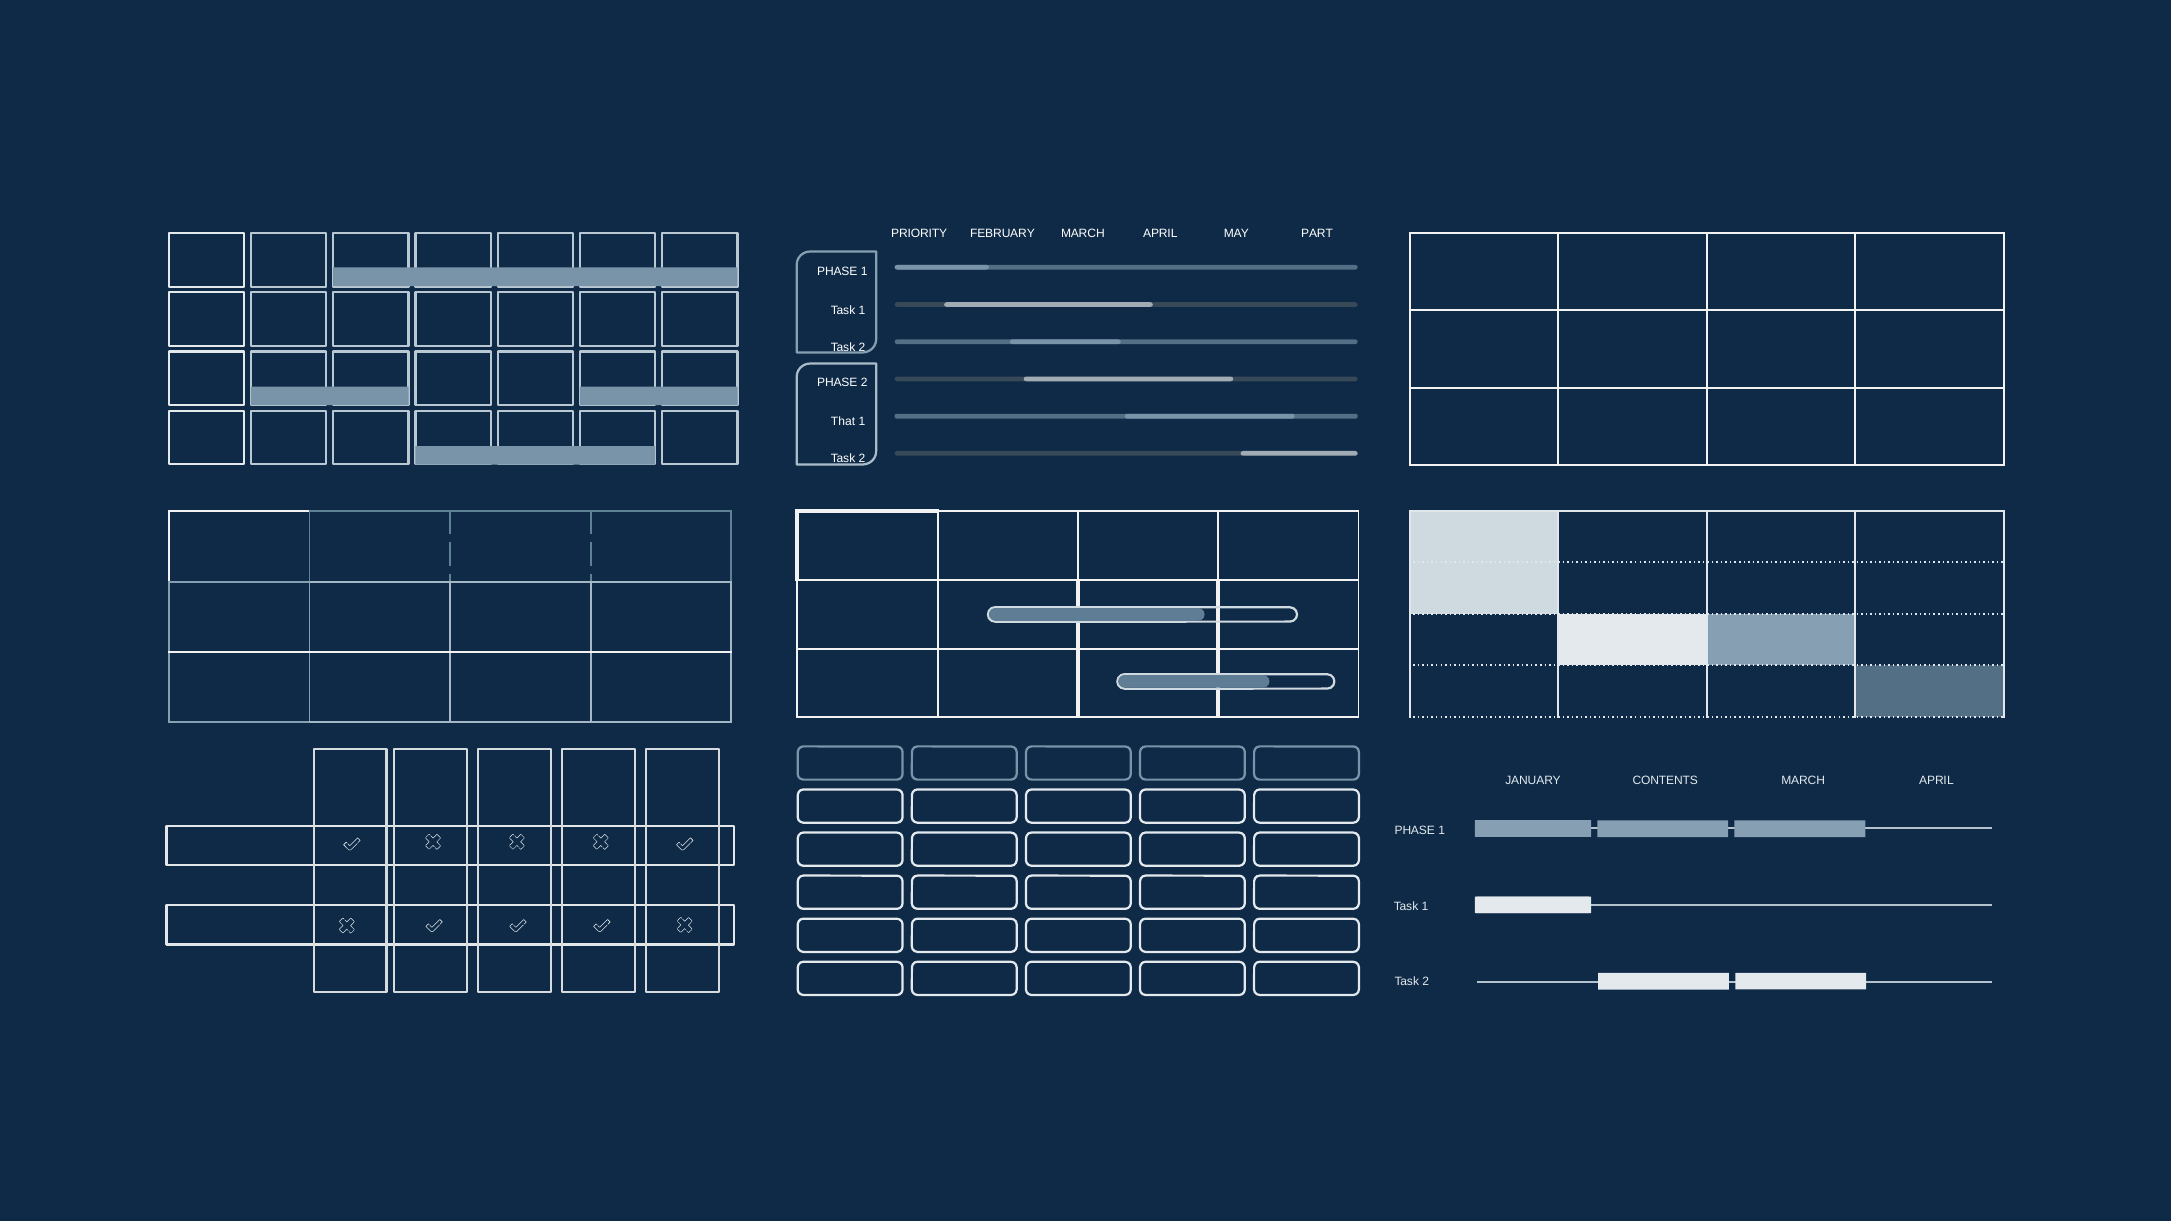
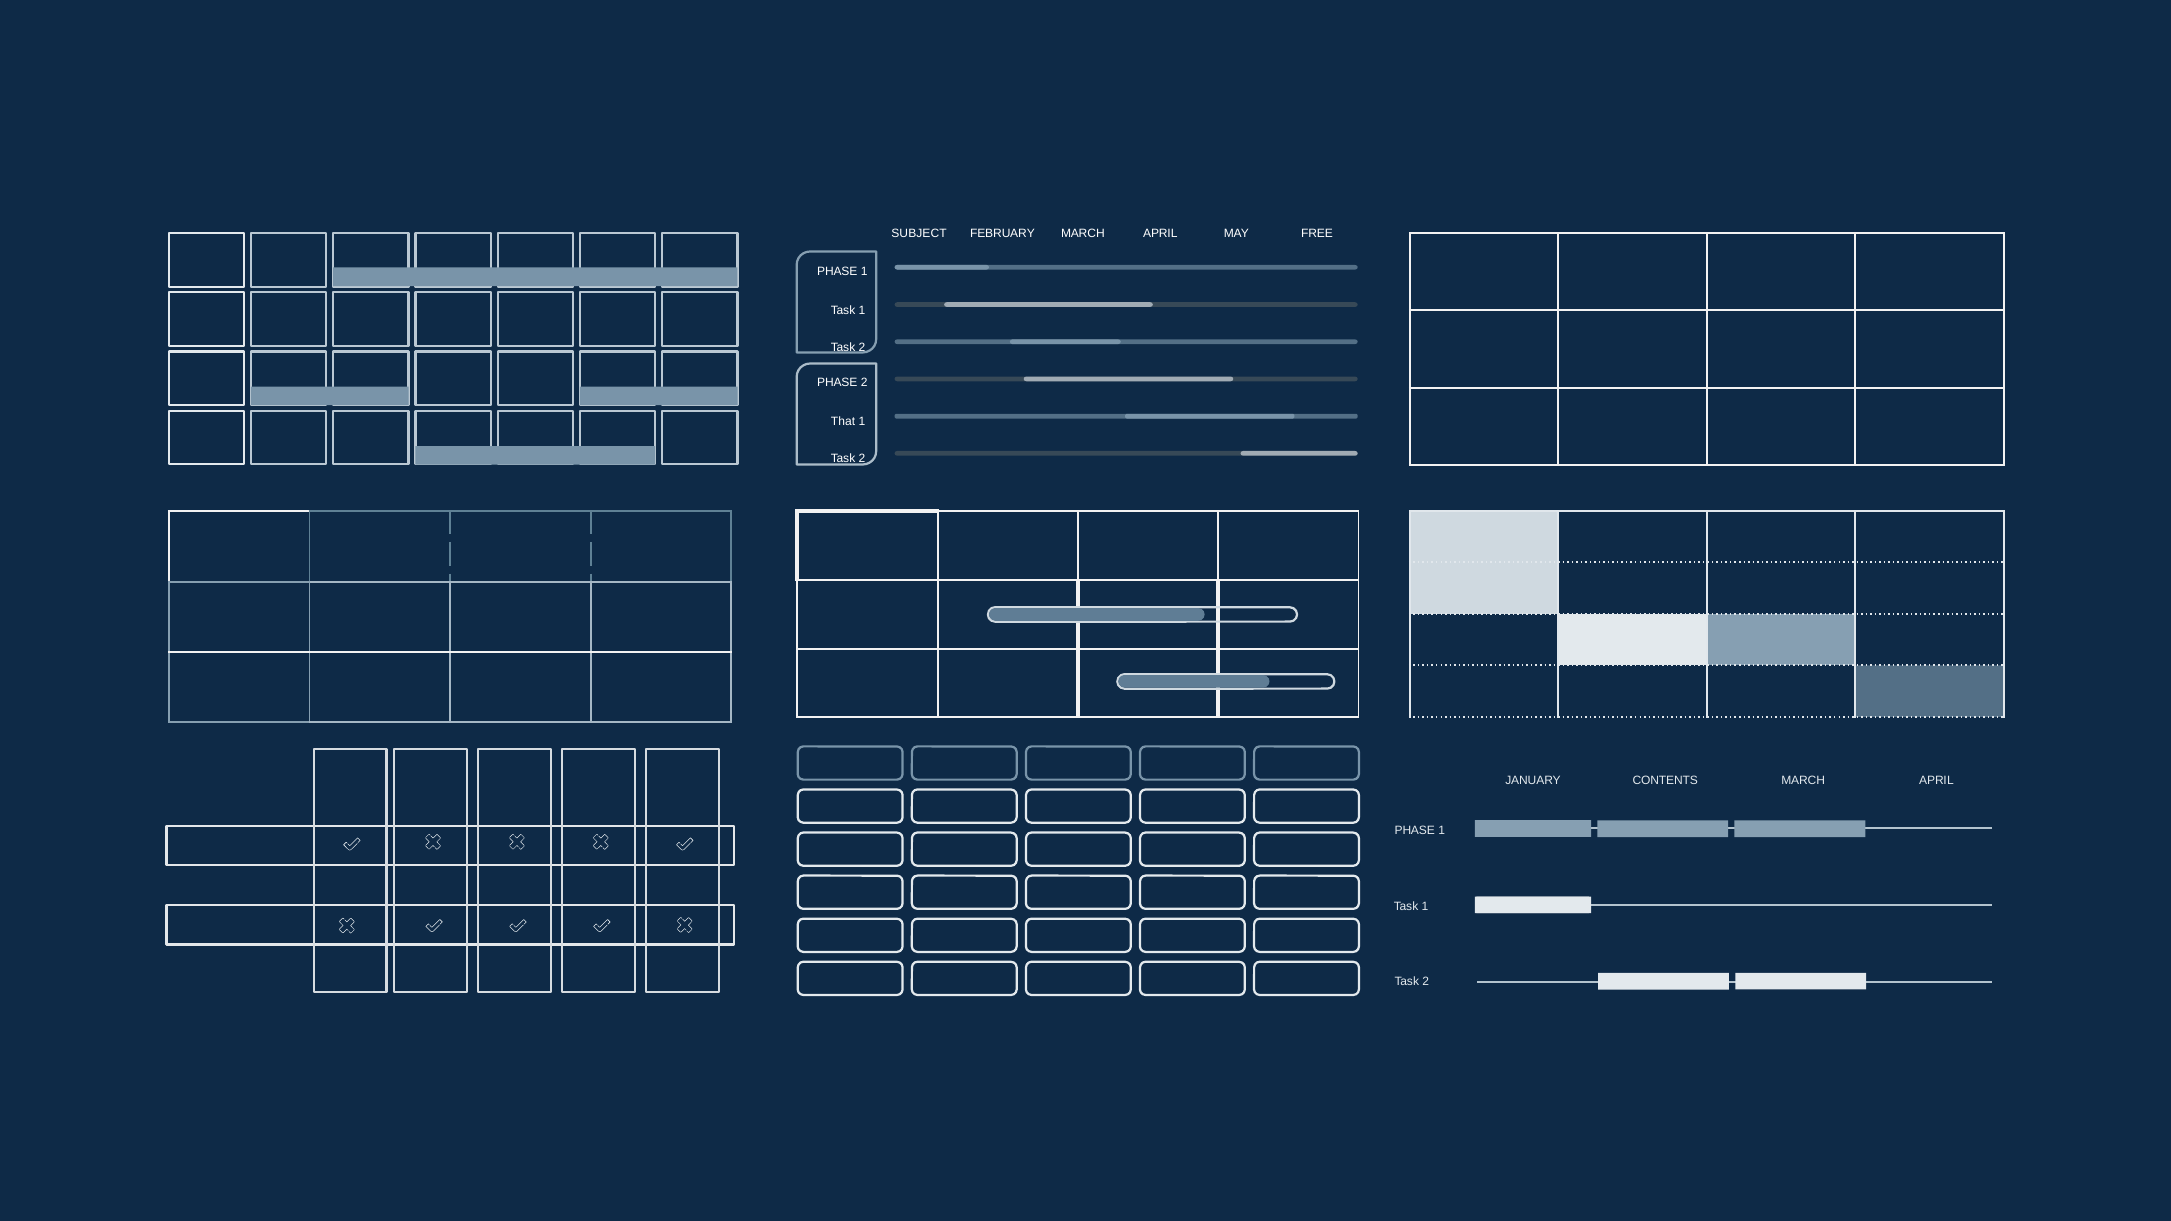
PRIORITY: PRIORITY -> SUBJECT
PART: PART -> FREE
